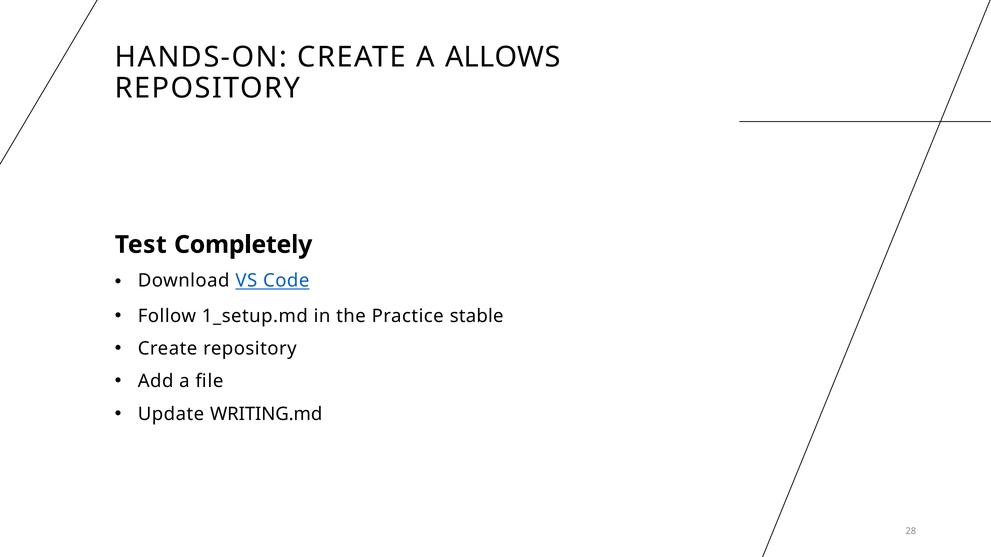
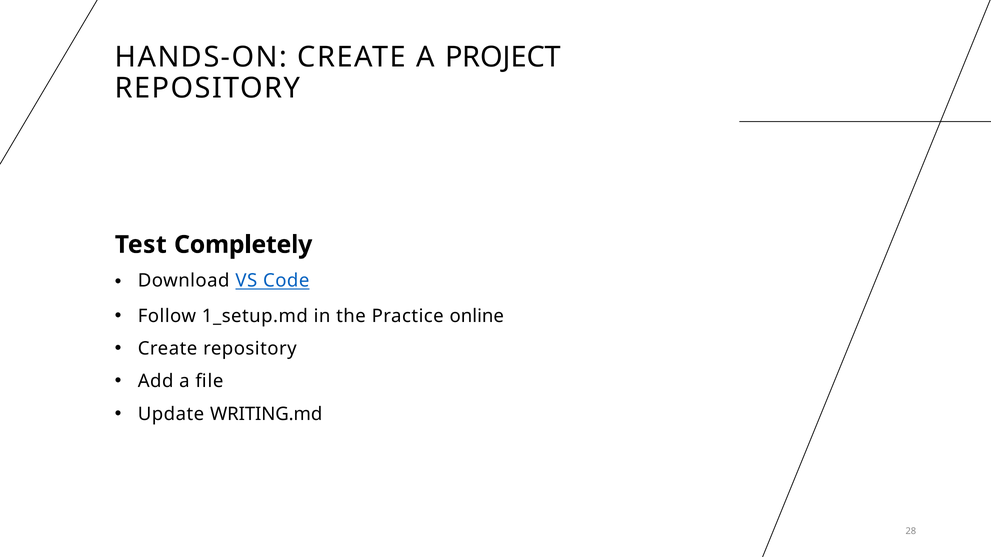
ALLOWS: ALLOWS -> PROJECT
stable: stable -> online
